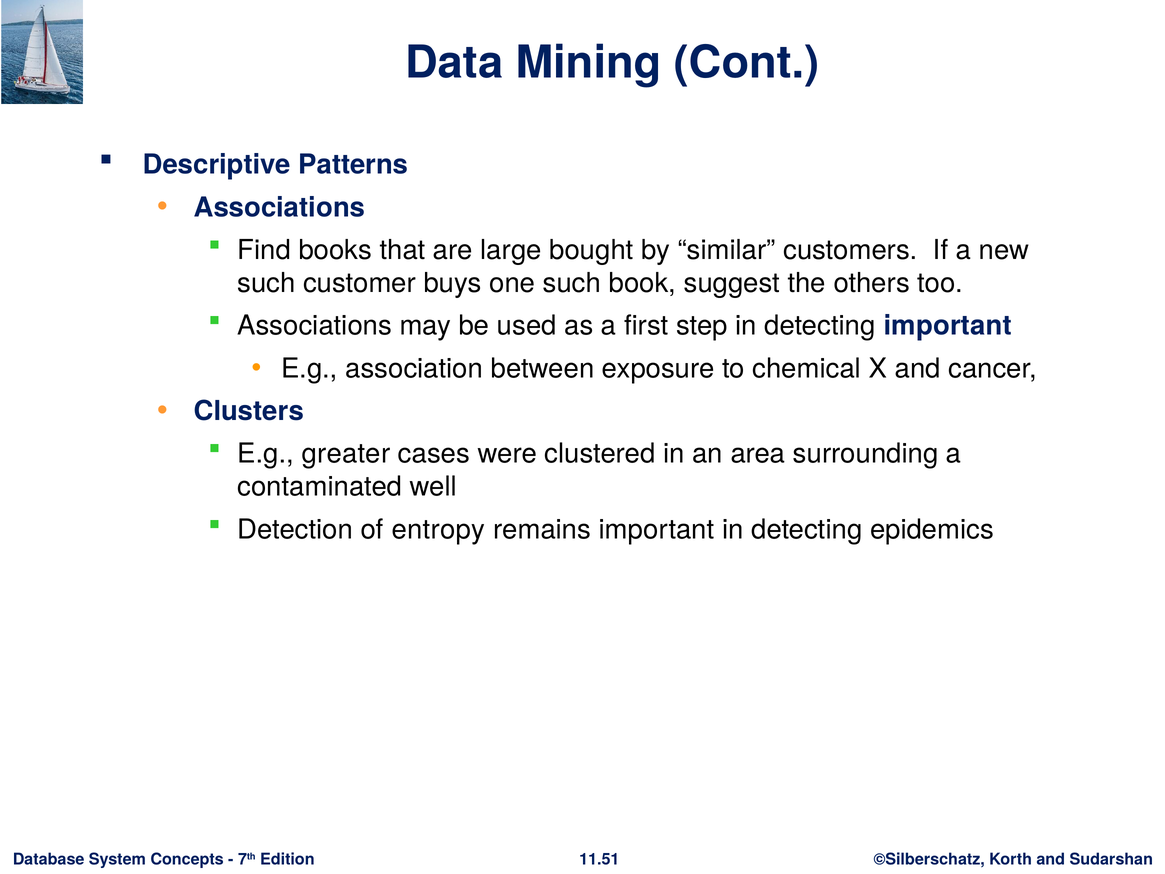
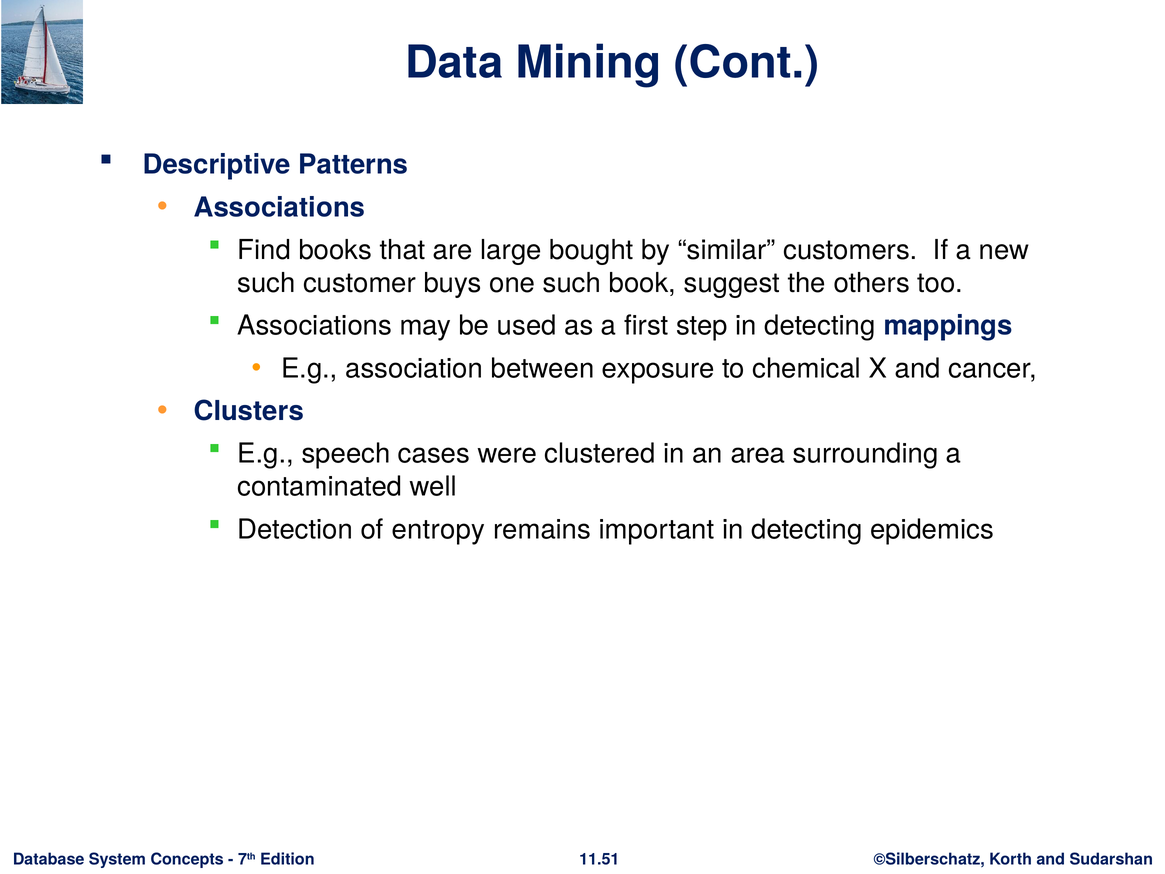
detecting important: important -> mappings
greater: greater -> speech
